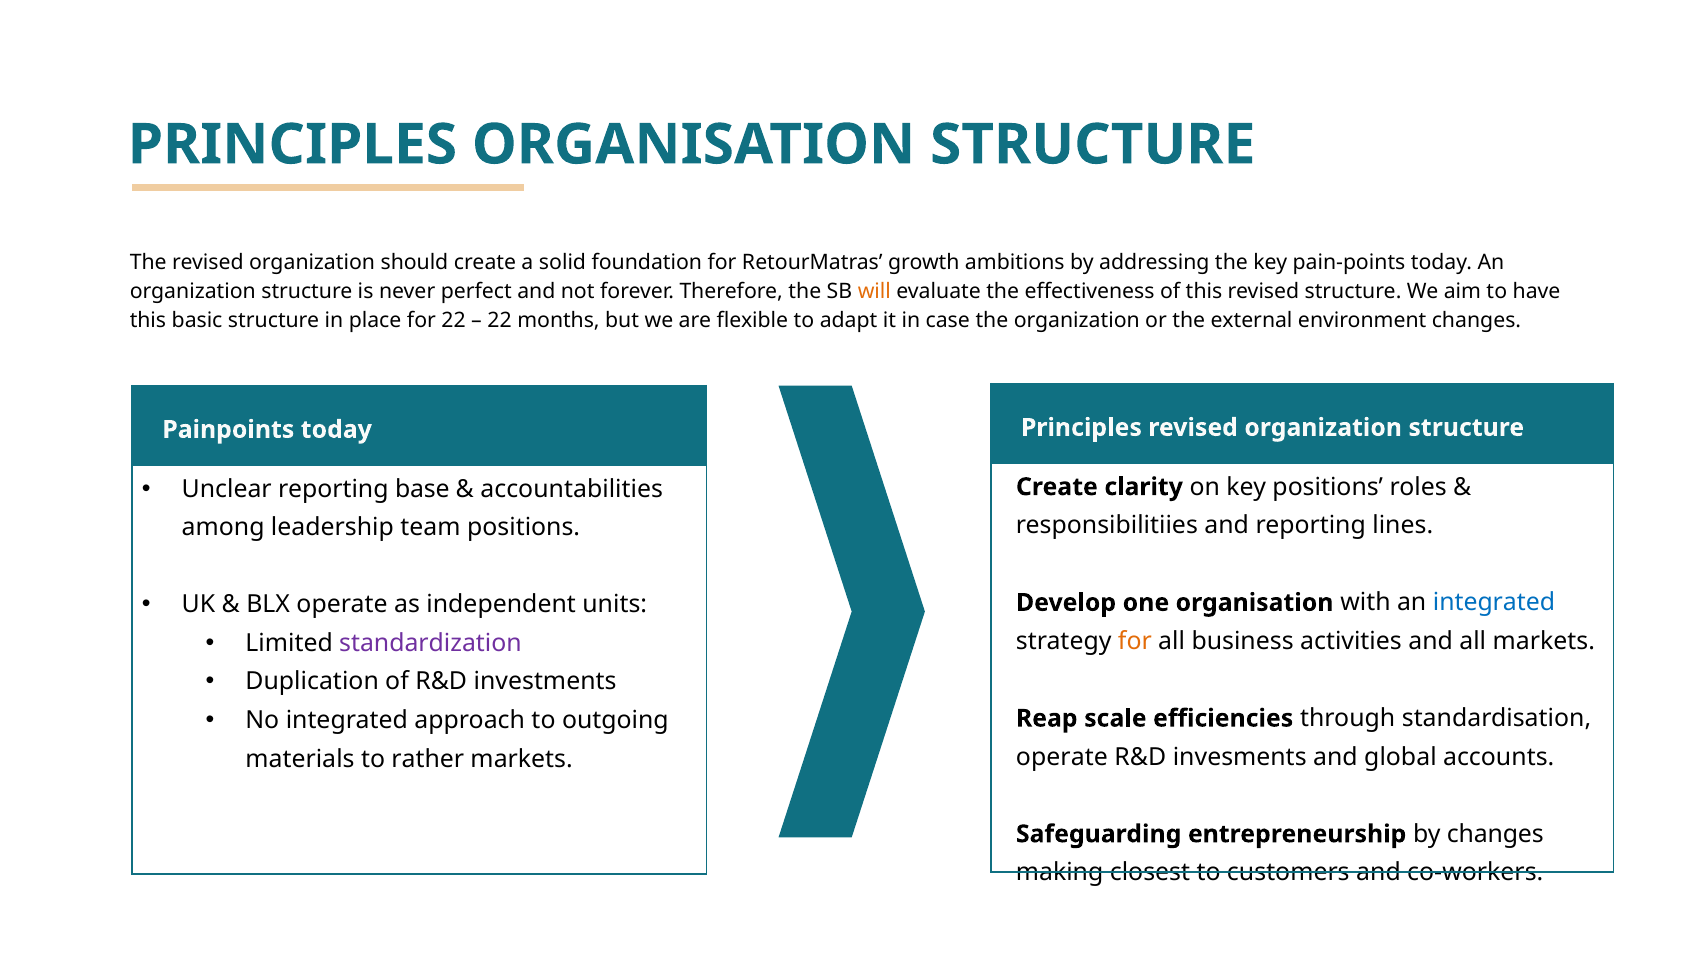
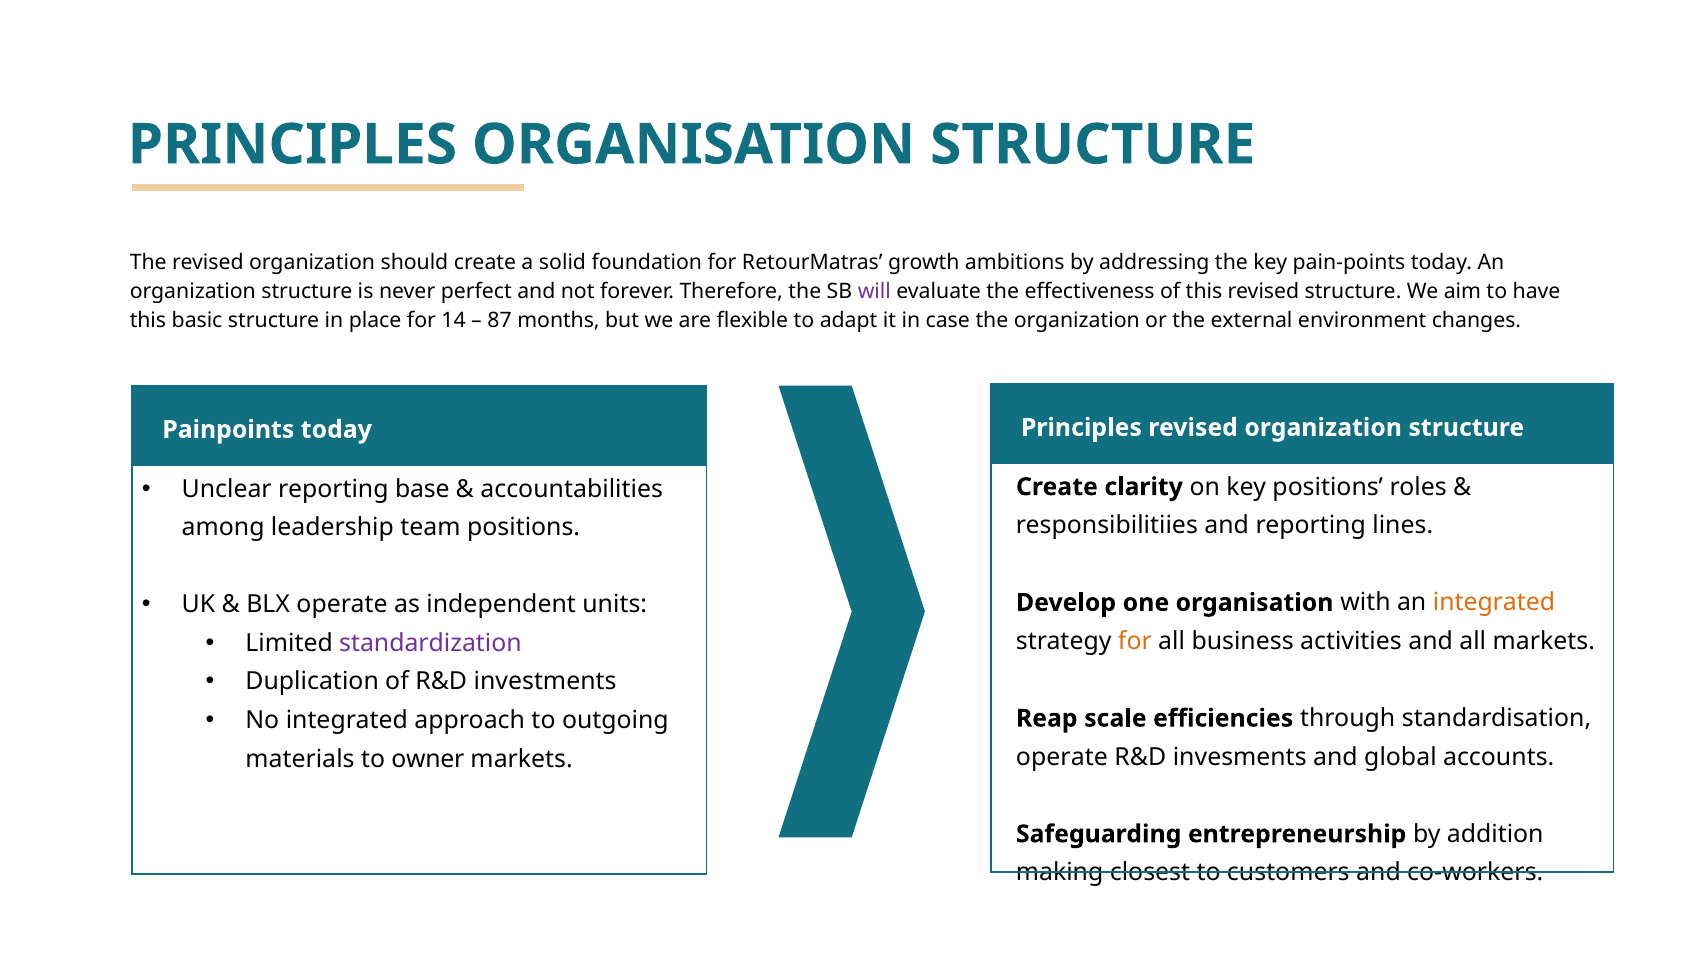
will colour: orange -> purple
for 22: 22 -> 14
22 at (500, 321): 22 -> 87
integrated at (1494, 602) colour: blue -> orange
rather: rather -> owner
by changes: changes -> addition
